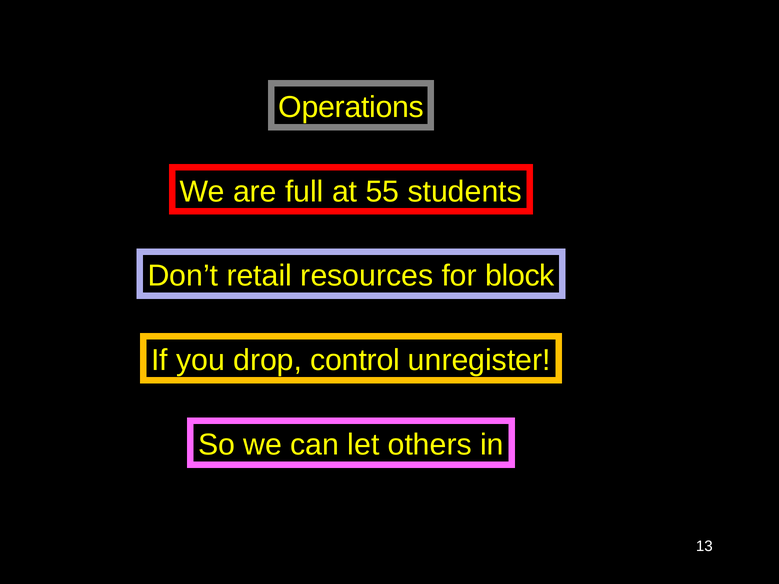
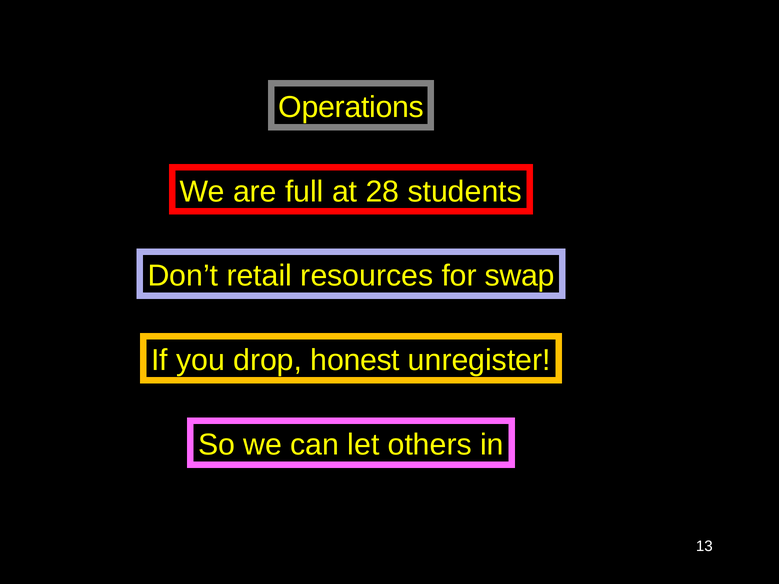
55: 55 -> 28
block: block -> swap
control: control -> honest
